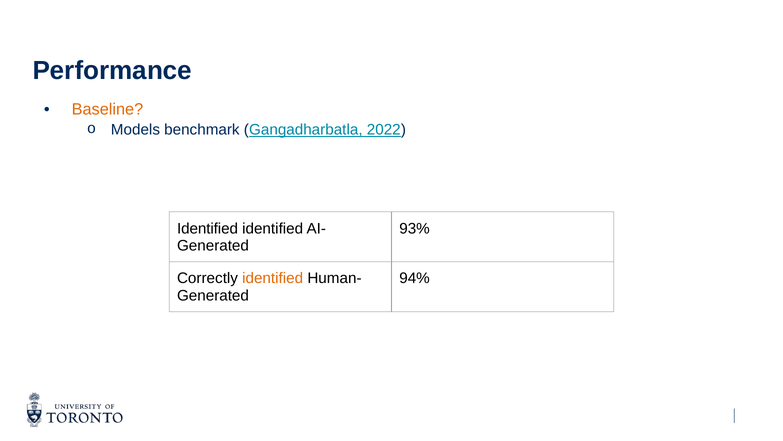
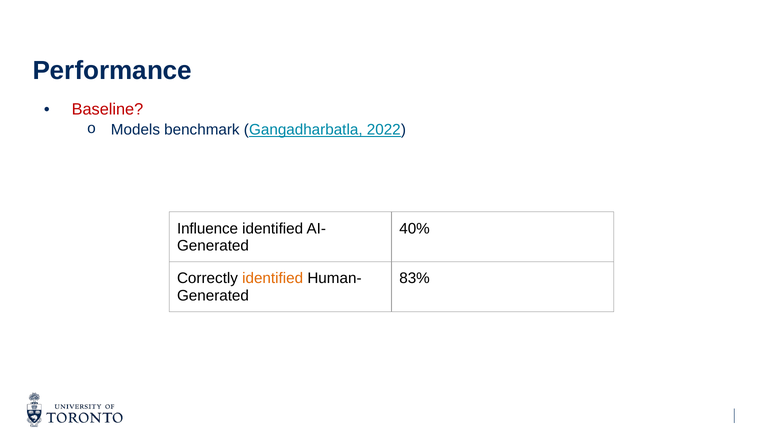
Baseline colour: orange -> red
Identified at (207, 228): Identified -> Influence
93%: 93% -> 40%
94%: 94% -> 83%
